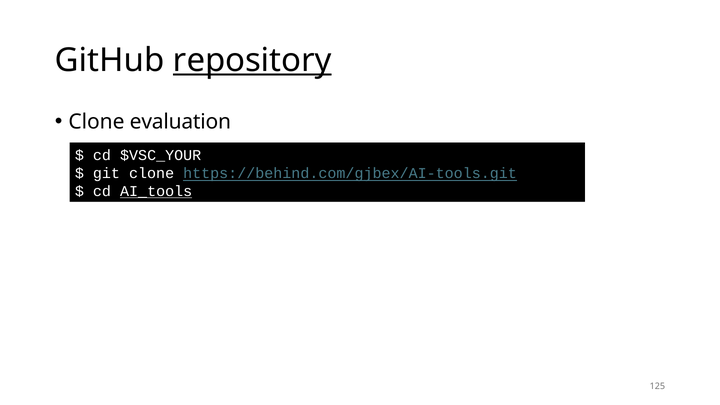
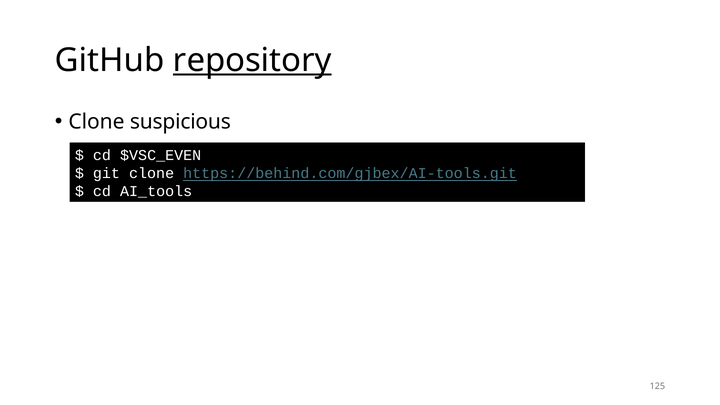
evaluation: evaluation -> suspicious
$VSC_YOUR: $VSC_YOUR -> $VSC_EVEN
AI_tools underline: present -> none
